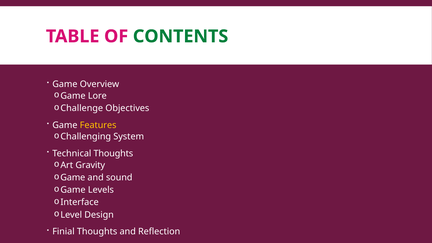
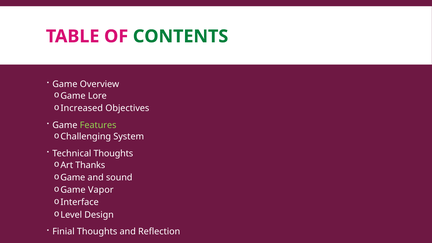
Challenge: Challenge -> Increased
Features colour: yellow -> light green
Gravity: Gravity -> Thanks
Levels: Levels -> Vapor
